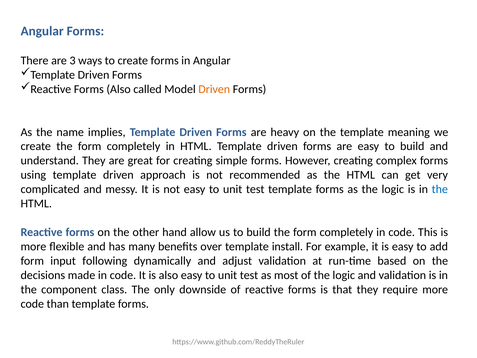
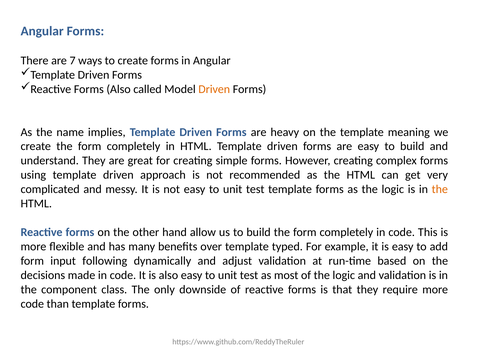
3: 3 -> 7
the at (440, 189) colour: blue -> orange
install: install -> typed
